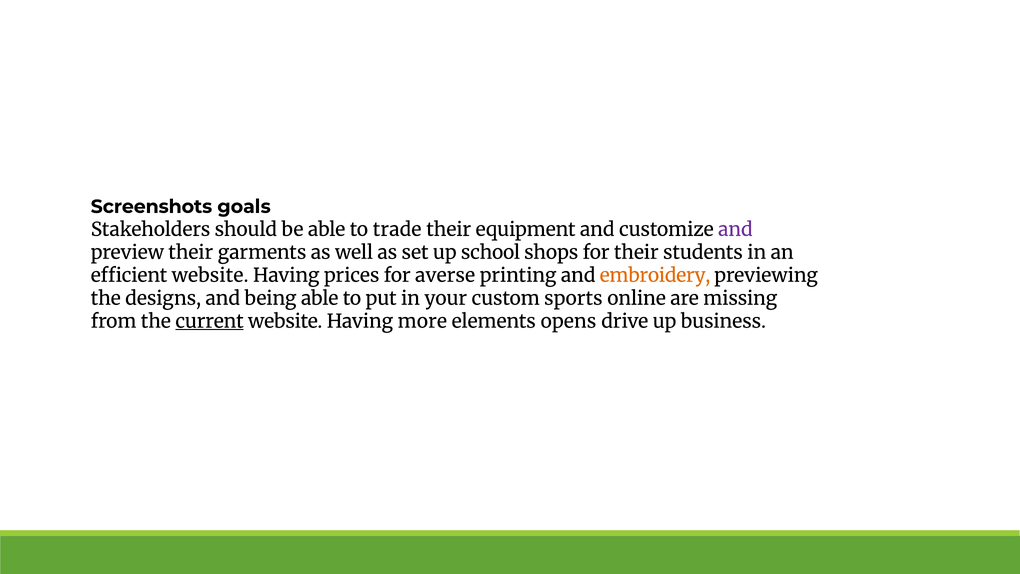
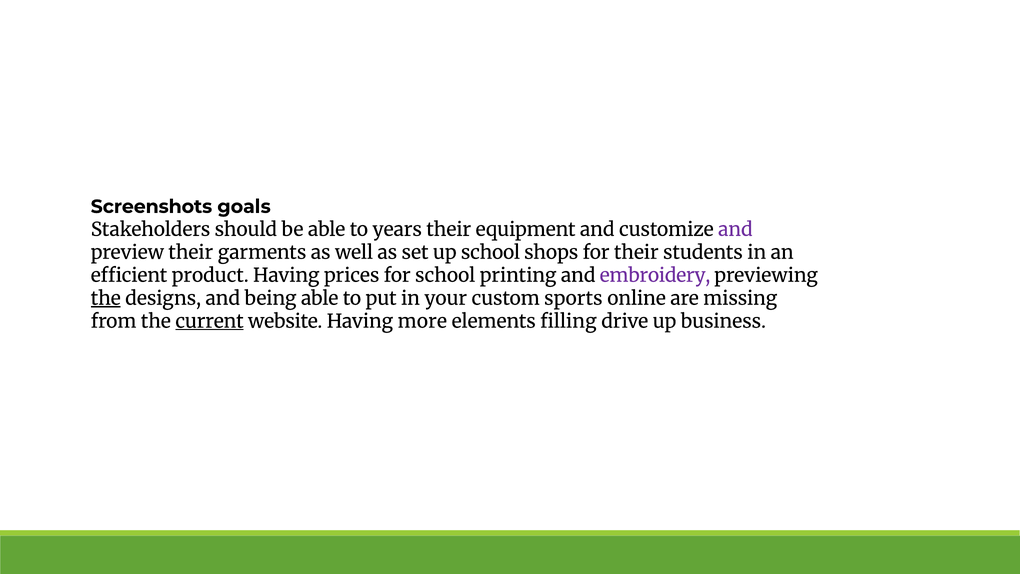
trade: trade -> years
efficient website: website -> product
for averse: averse -> school
embroidery colour: orange -> purple
the at (106, 298) underline: none -> present
opens: opens -> filling
